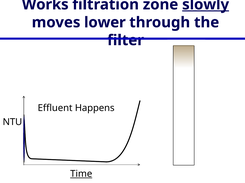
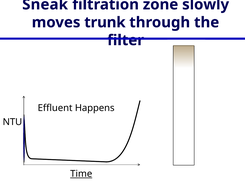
Works: Works -> Sneak
slowly underline: present -> none
lower: lower -> trunk
